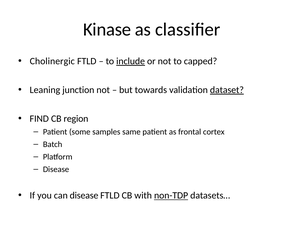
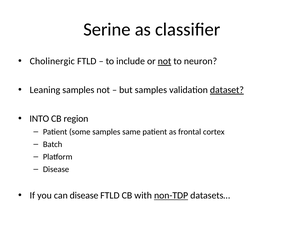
Kinase: Kinase -> Serine
include underline: present -> none
not at (165, 61) underline: none -> present
capped: capped -> neuron
Leaning junction: junction -> samples
but towards: towards -> samples
FIND: FIND -> INTO
